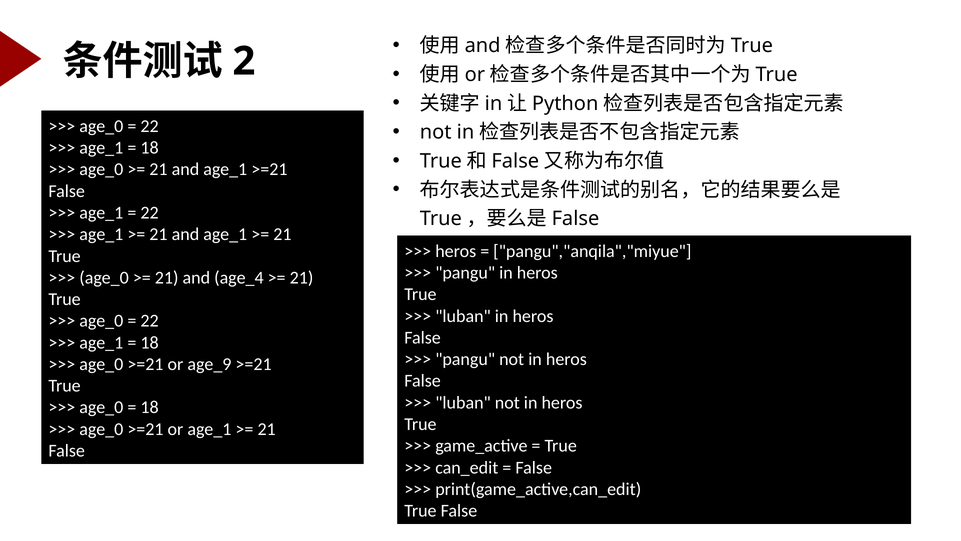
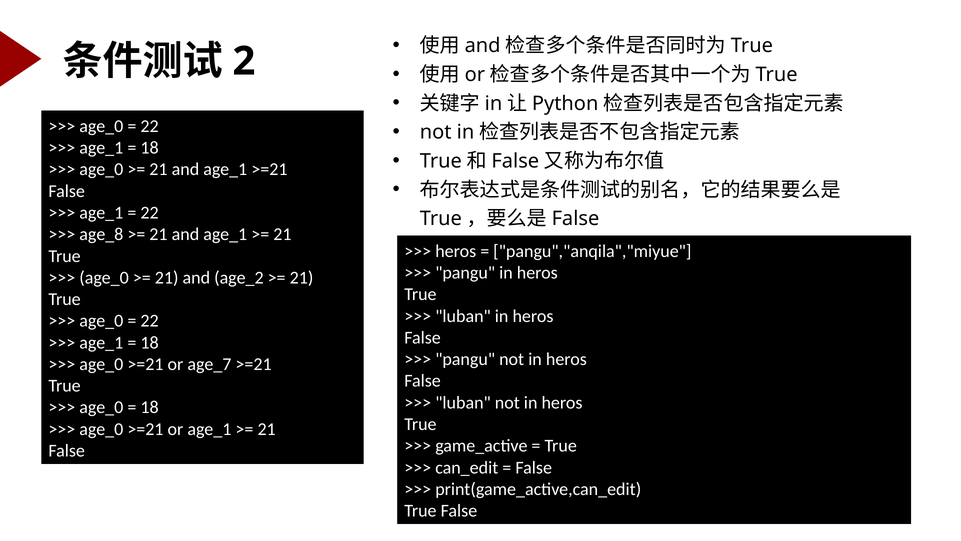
age_1 at (101, 234): age_1 -> age_8
age_4: age_4 -> age_2
age_9: age_9 -> age_7
